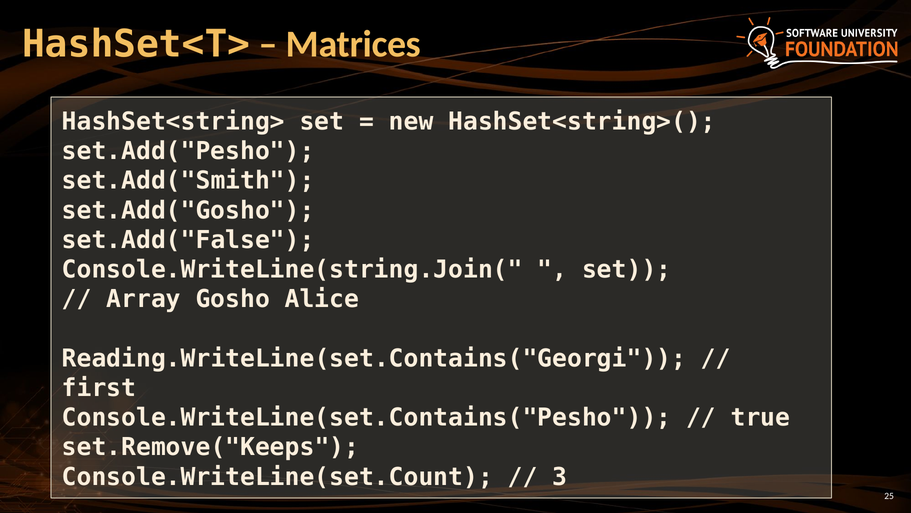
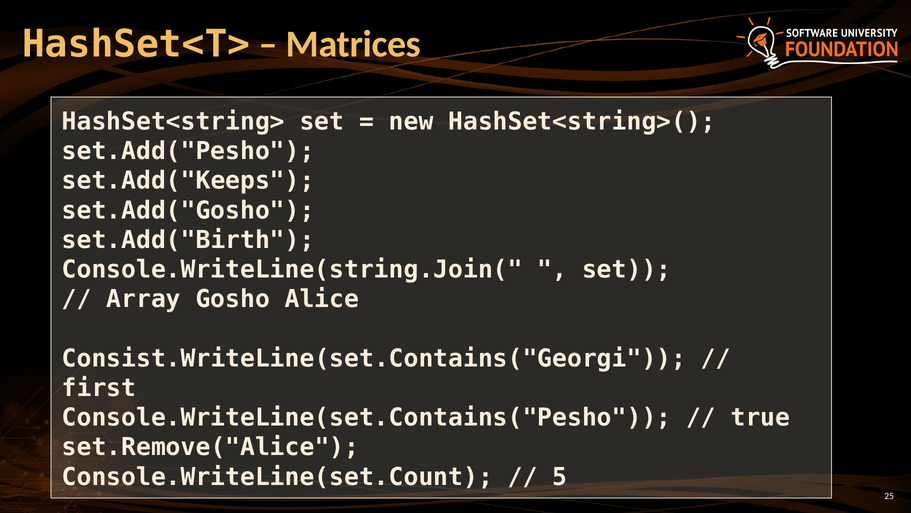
set.Add("Smith: set.Add("Smith -> set.Add("Keeps
set.Add("False: set.Add("False -> set.Add("Birth
Reading.WriteLine(set.Contains("Georgi: Reading.WriteLine(set.Contains("Georgi -> Consist.WriteLine(set.Contains("Georgi
set.Remove("Keeps: set.Remove("Keeps -> set.Remove("Alice
3: 3 -> 5
